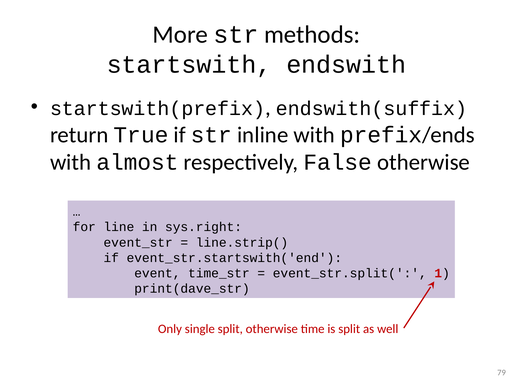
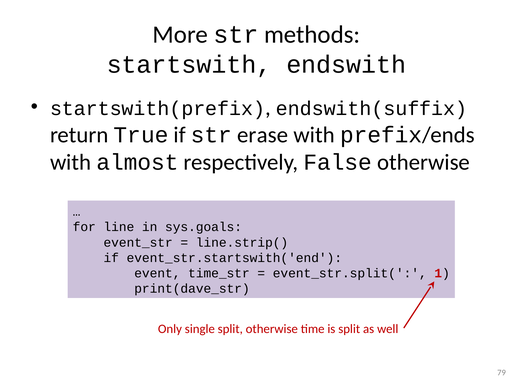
inline: inline -> erase
sys.right: sys.right -> sys.goals
